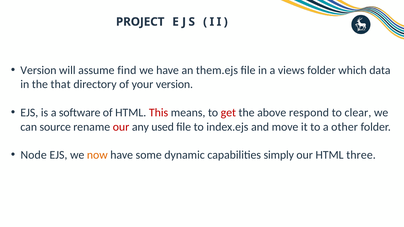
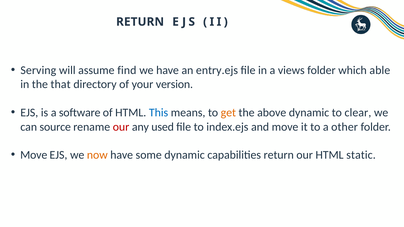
PROJECT at (140, 22): PROJECT -> RETURN
Version at (38, 70): Version -> Serving
them.ejs: them.ejs -> entry.ejs
data: data -> able
This colour: red -> blue
get colour: red -> orange
above respond: respond -> dynamic
Node at (34, 155): Node -> Move
capabilities simply: simply -> return
three: three -> static
